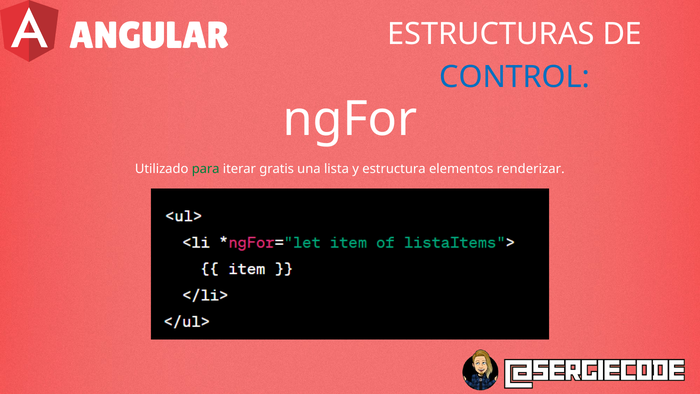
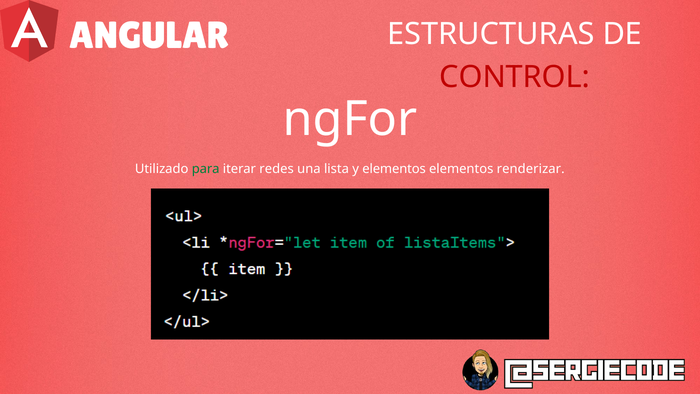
CONTROL colour: blue -> red
gratis: gratis -> redes
y estructura: estructura -> elementos
